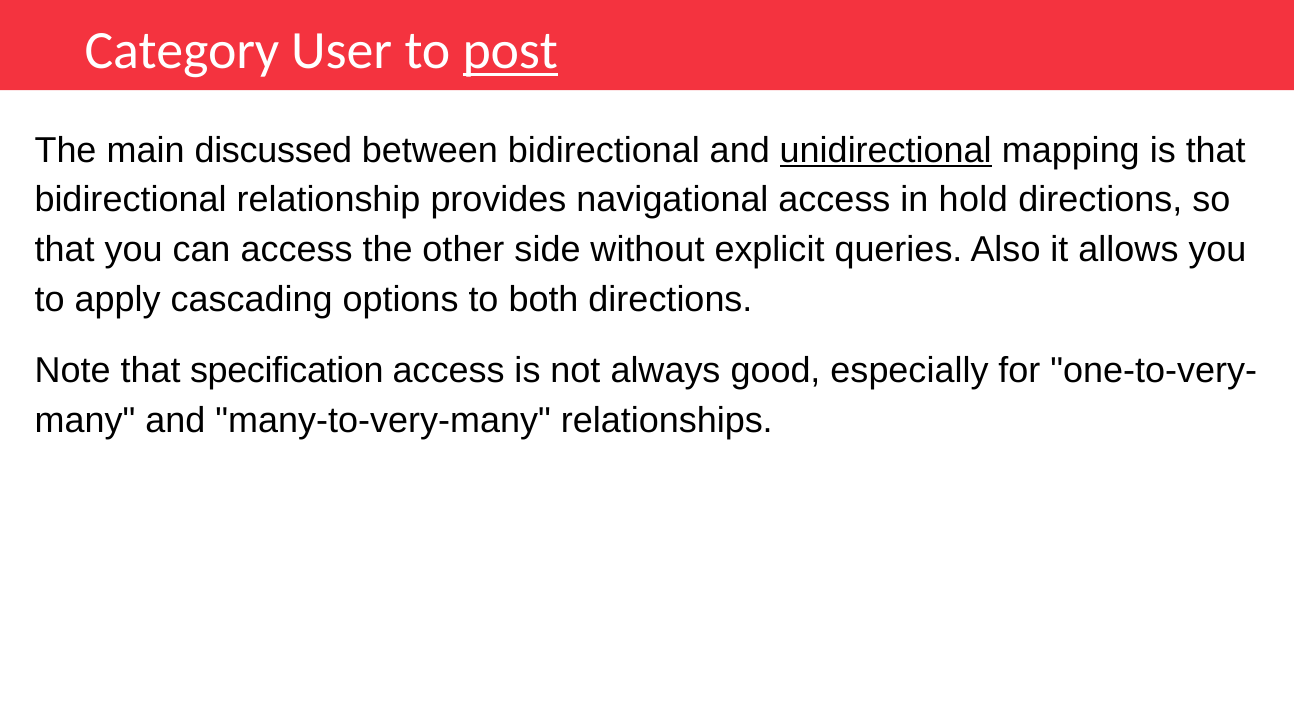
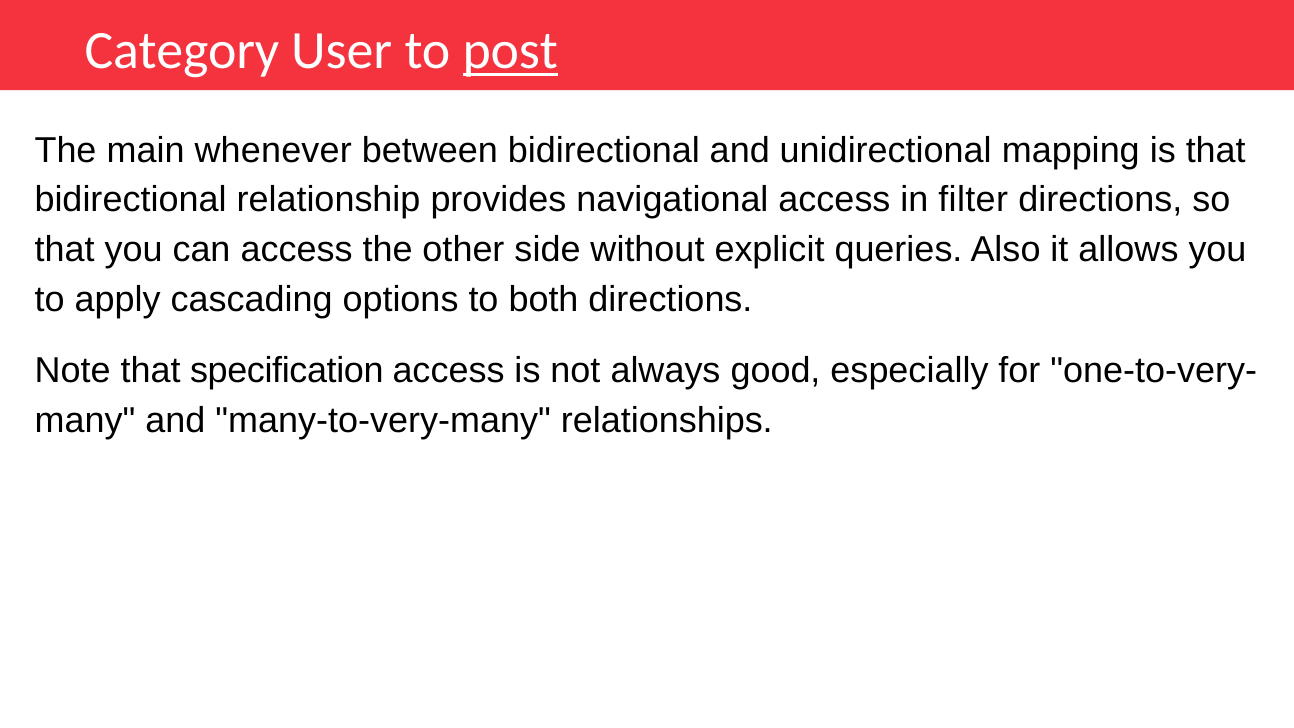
discussed: discussed -> whenever
unidirectional underline: present -> none
hold: hold -> filter
